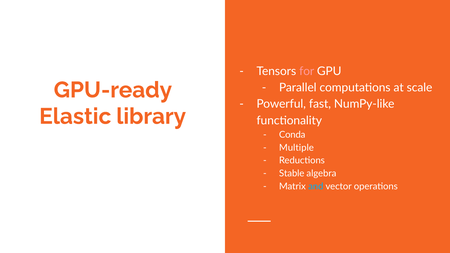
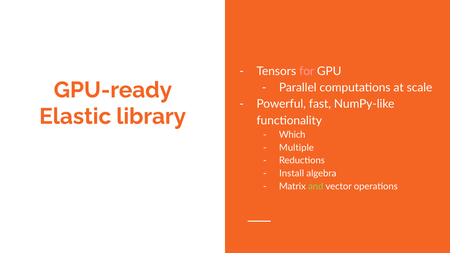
Conda: Conda -> Which
Stable: Stable -> Install
and colour: light blue -> light green
